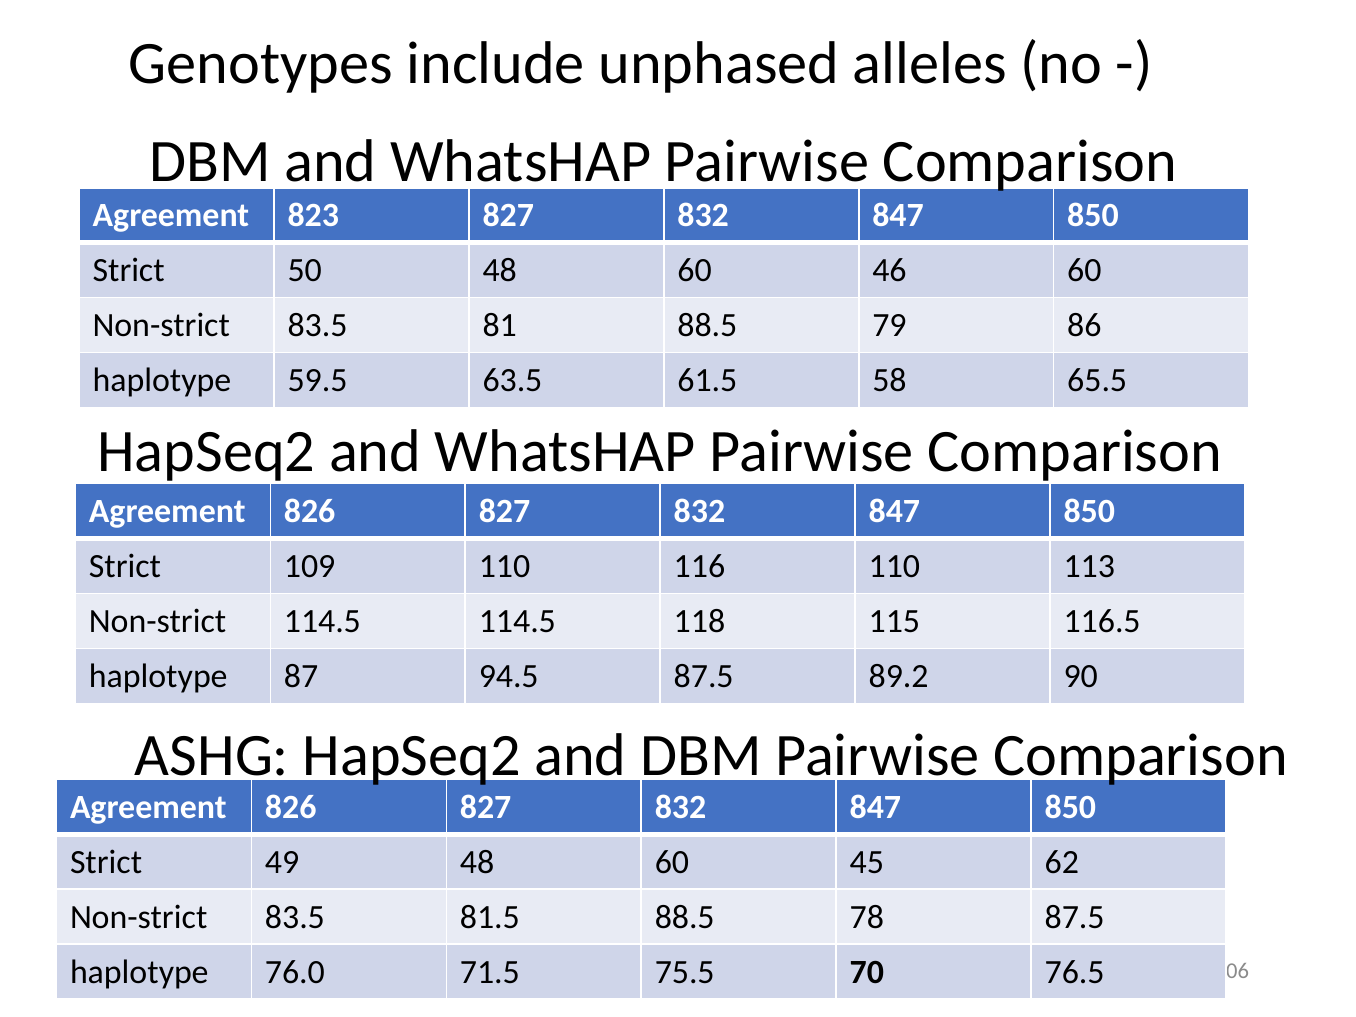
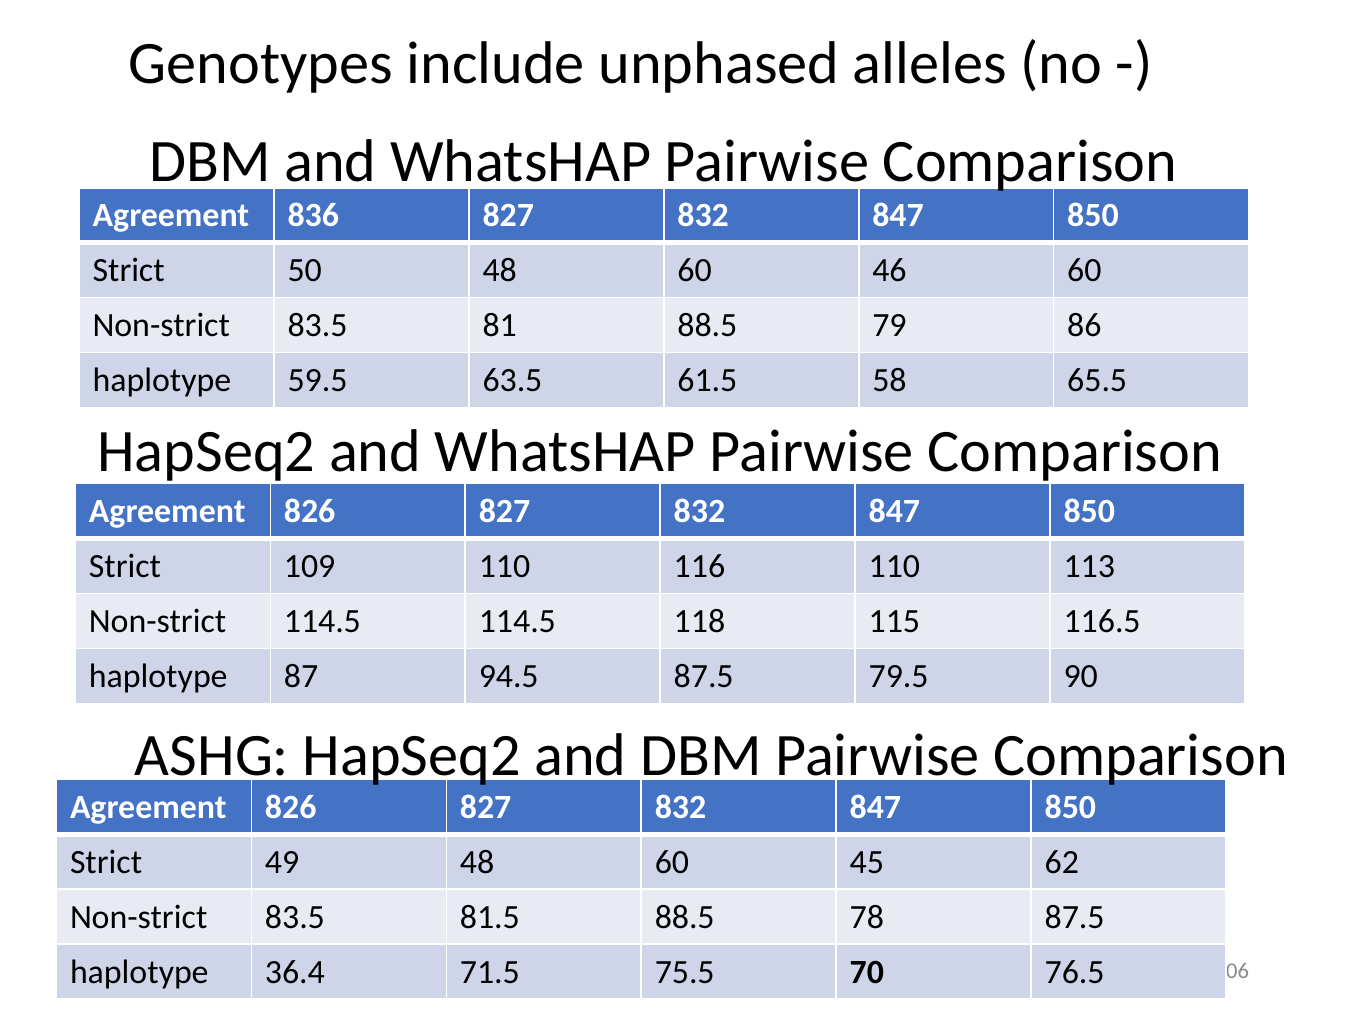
823: 823 -> 836
89.2: 89.2 -> 79.5
76.0: 76.0 -> 36.4
